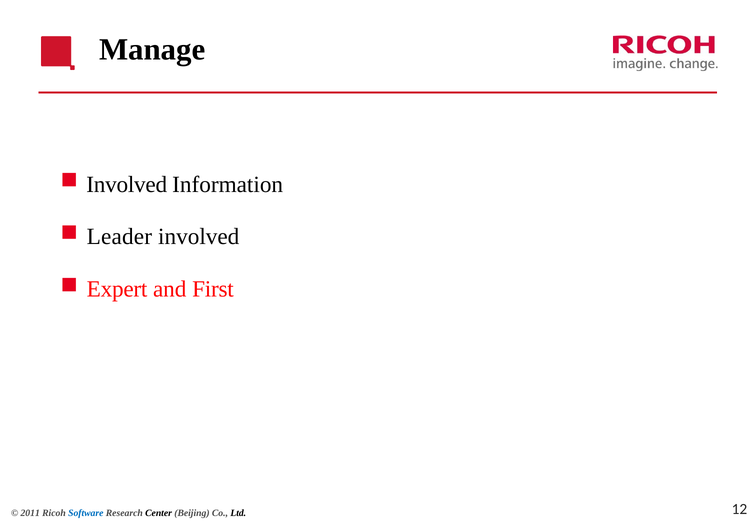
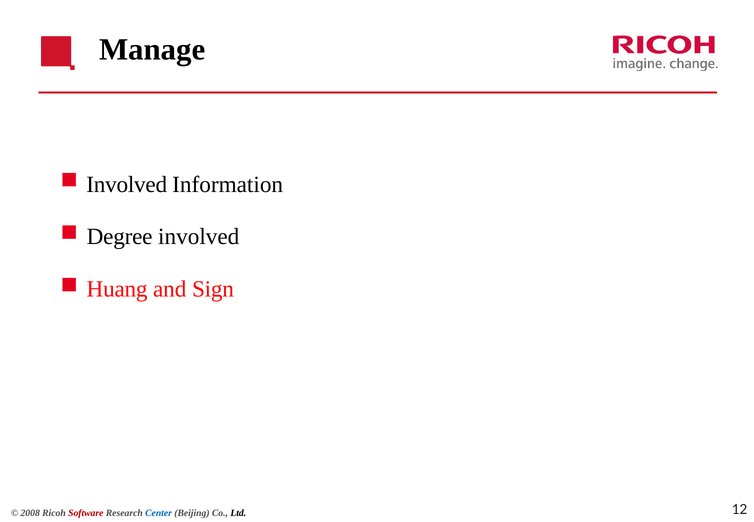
Leader: Leader -> Degree
Expert: Expert -> Huang
First: First -> Sign
2011: 2011 -> 2008
Software colour: blue -> red
Center colour: black -> blue
